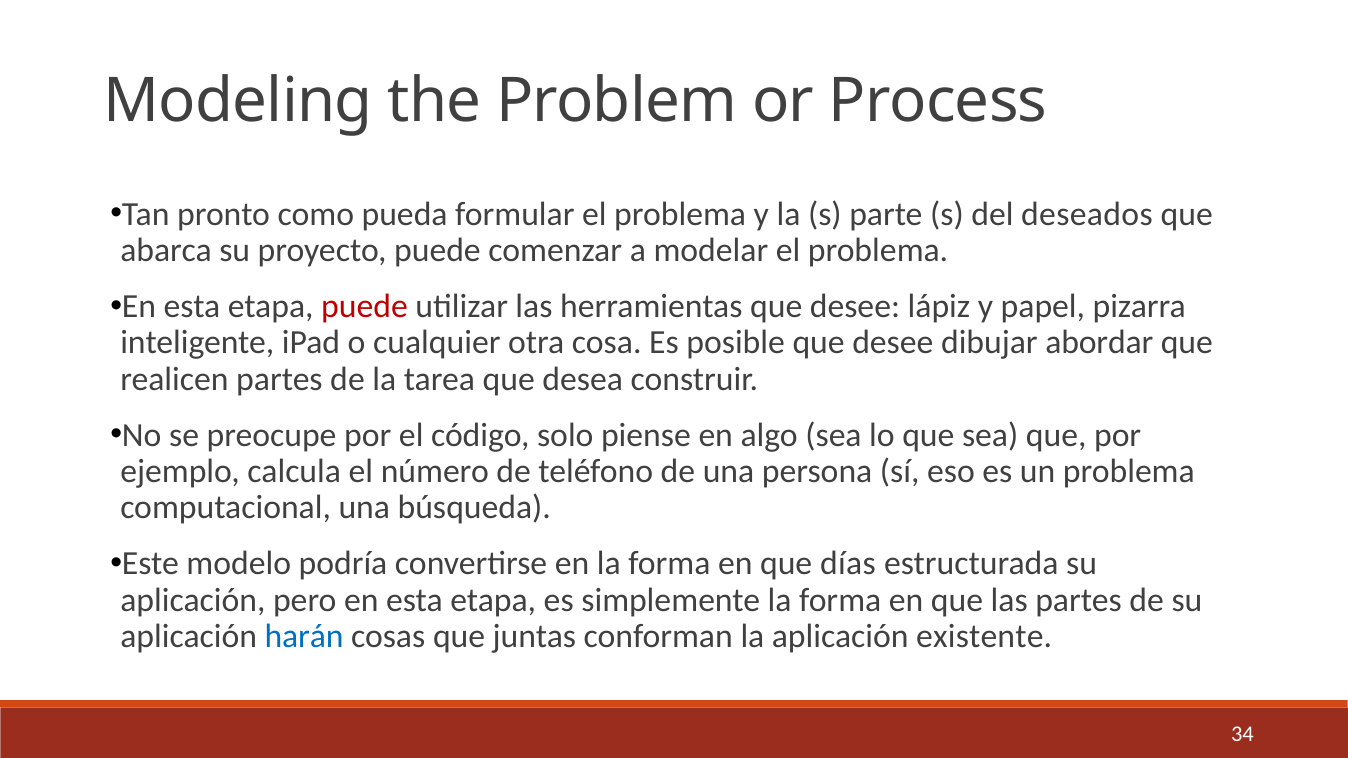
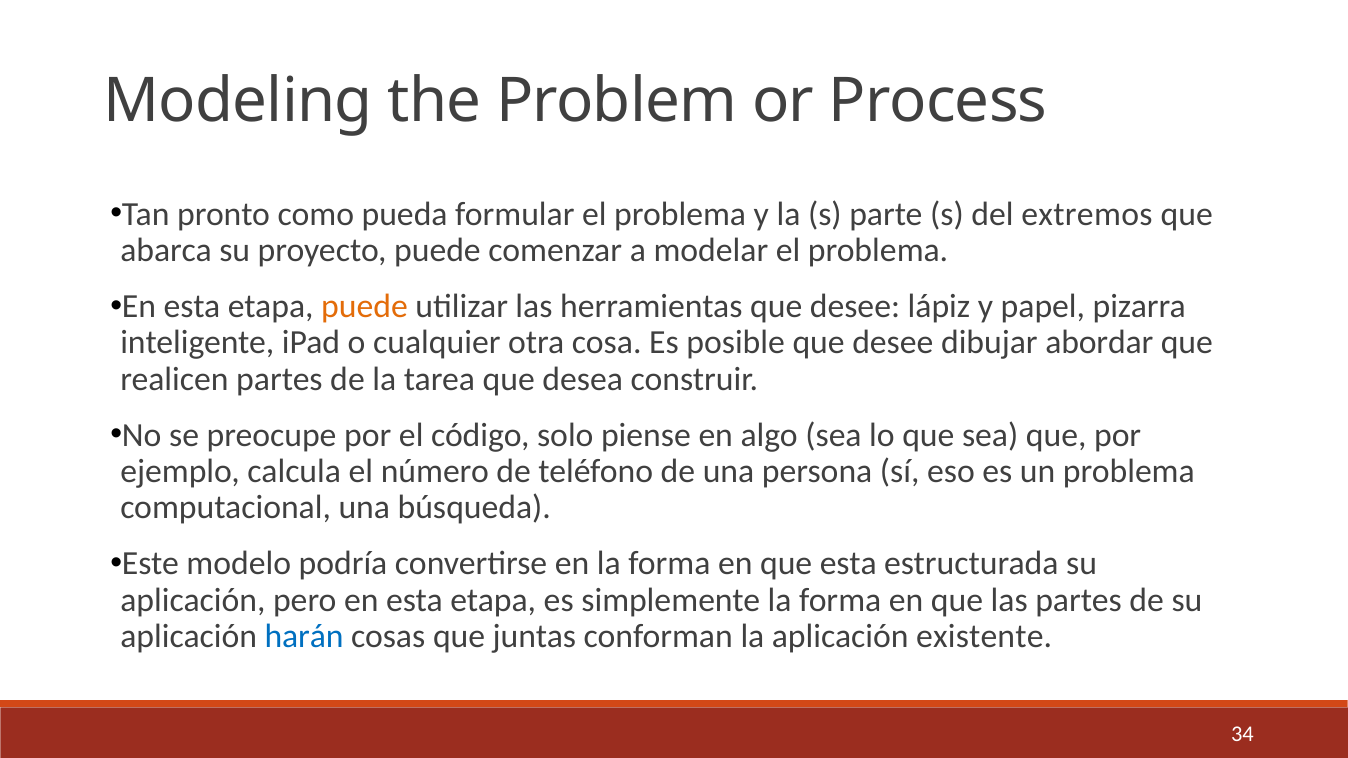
deseados: deseados -> extremos
puede at (364, 306) colour: red -> orange
que días: días -> esta
